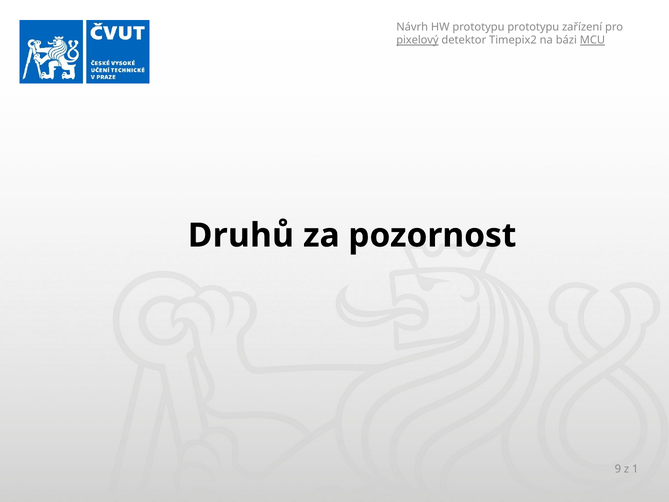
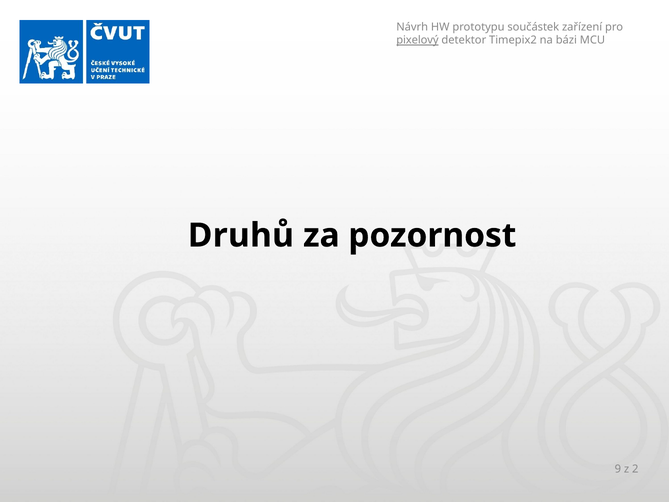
prototypu prototypu: prototypu -> součástek
MCU underline: present -> none
1: 1 -> 2
